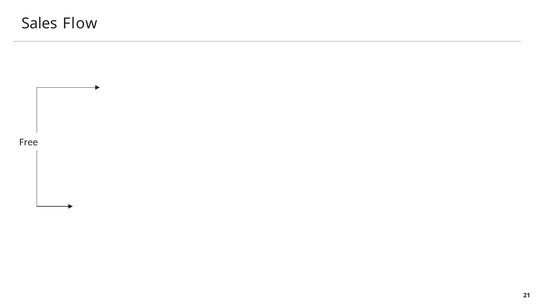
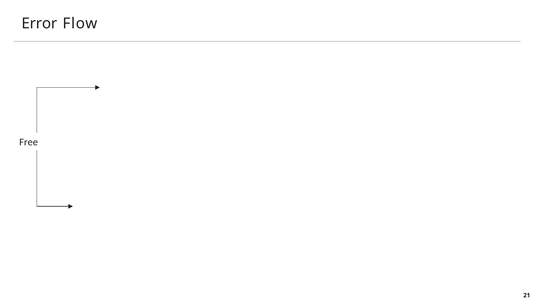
Sales: Sales -> Error
